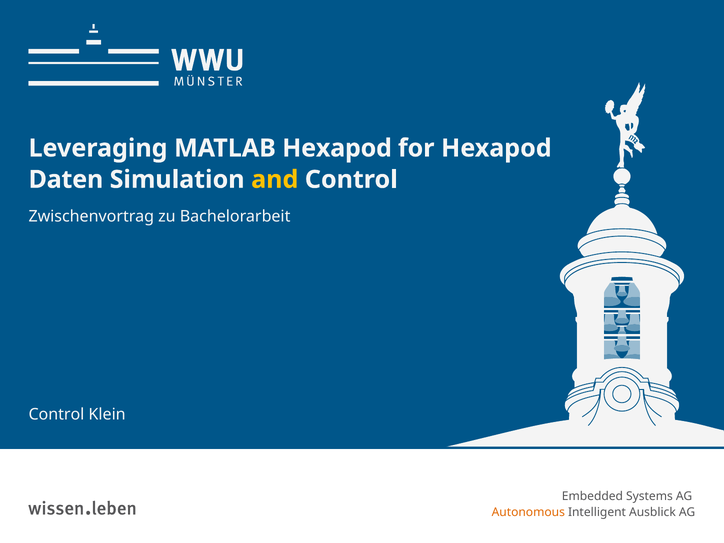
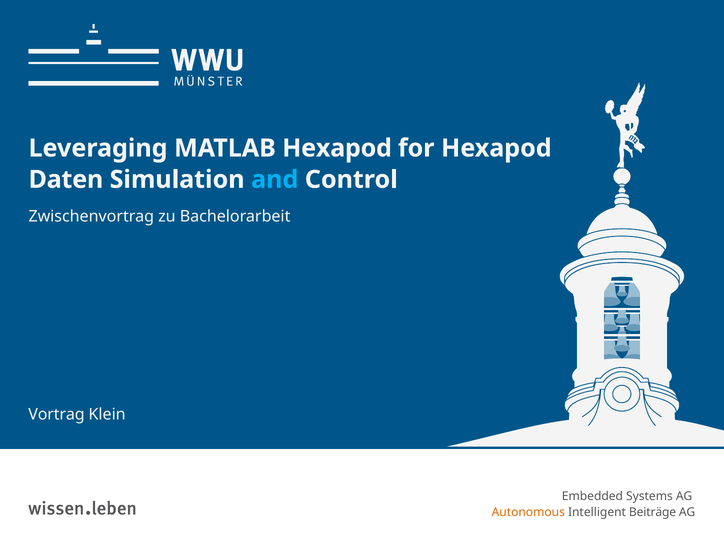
and colour: yellow -> light blue
Control at (56, 414): Control -> Vortrag
Ausblick: Ausblick -> Beiträge
